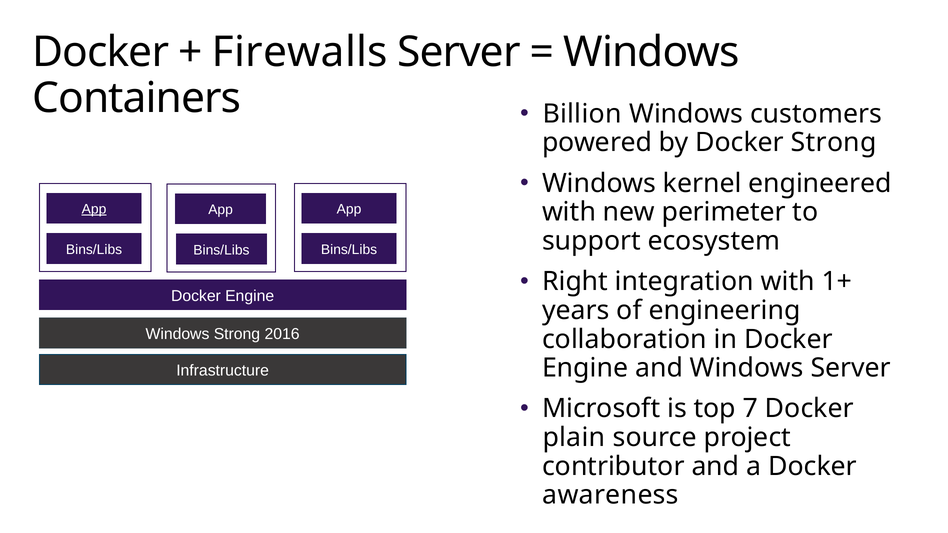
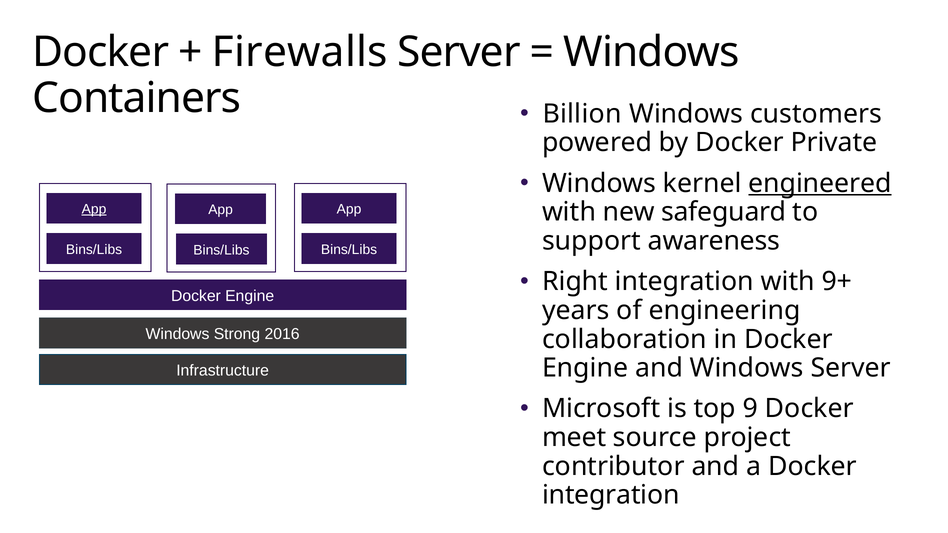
Docker Strong: Strong -> Private
engineered underline: none -> present
perimeter: perimeter -> safeguard
ecosystem: ecosystem -> awareness
1+: 1+ -> 9+
7: 7 -> 9
plain: plain -> meet
awareness at (611, 495): awareness -> integration
